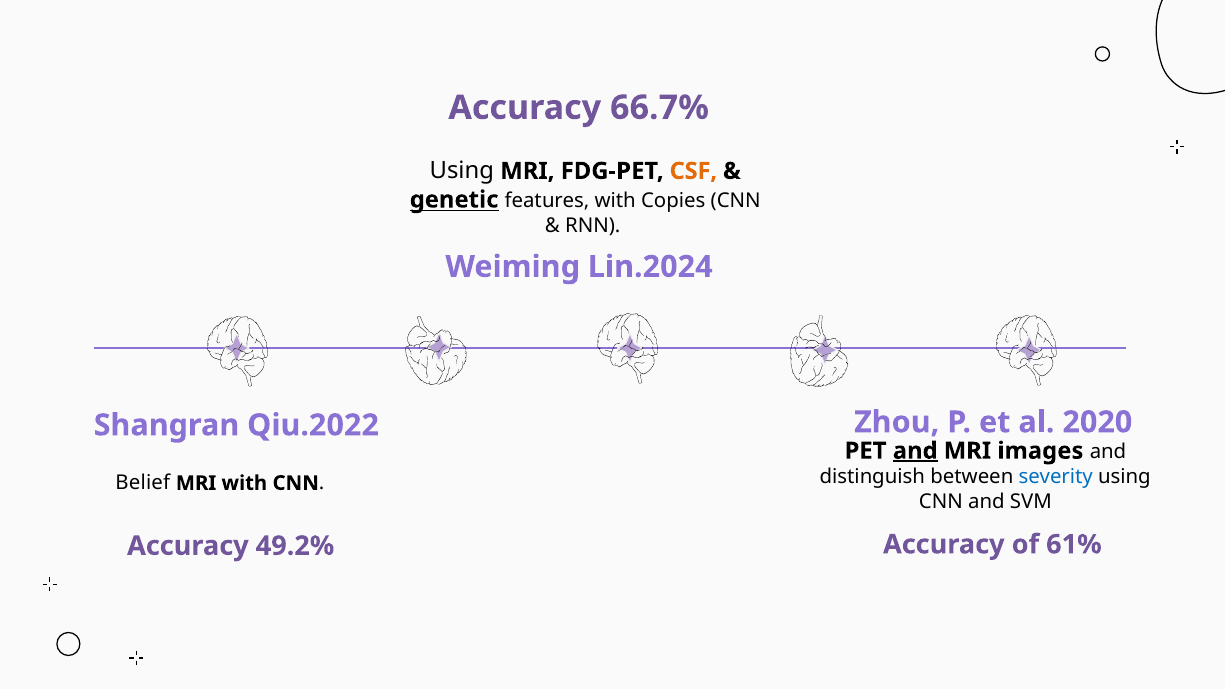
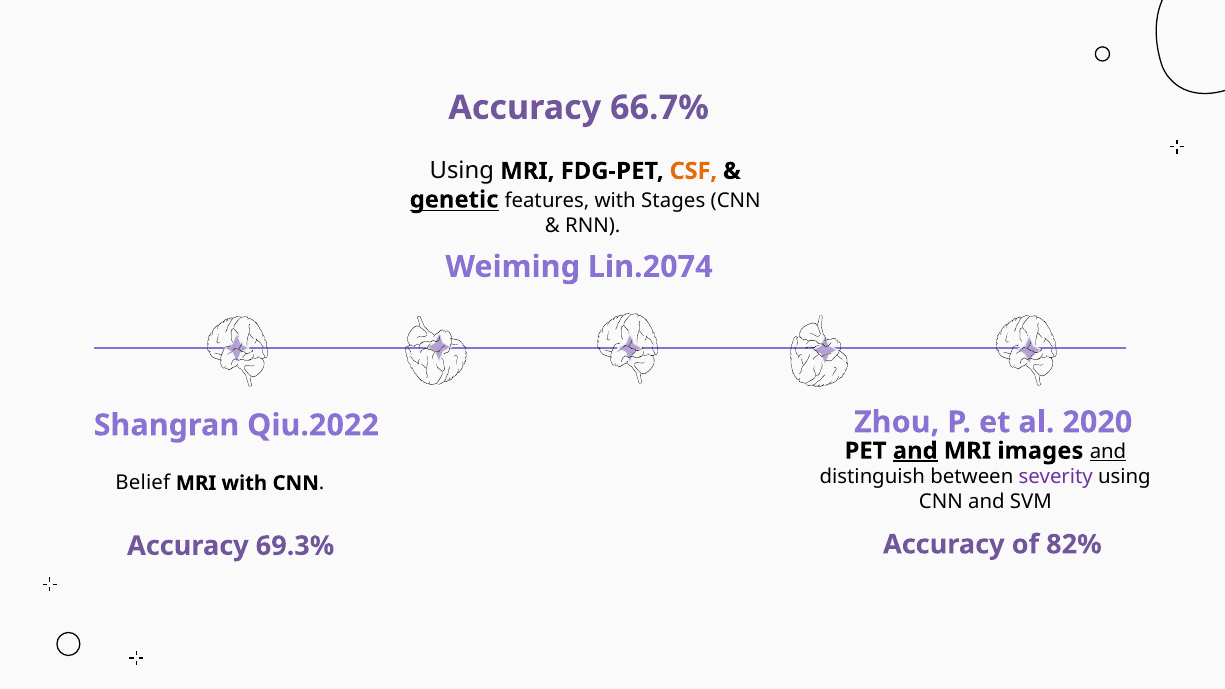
Copies: Copies -> Stages
Lin.2024: Lin.2024 -> Lin.2074
and at (1108, 452) underline: none -> present
severity colour: blue -> purple
61%: 61% -> 82%
49.2%: 49.2% -> 69.3%
